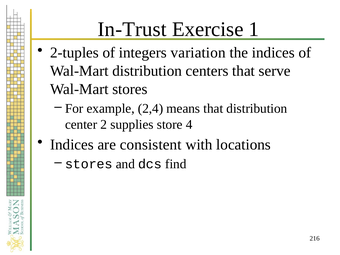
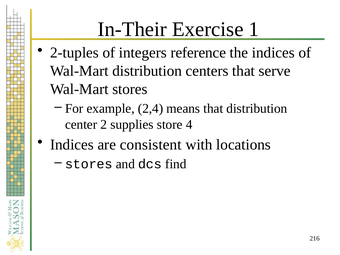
In-Trust: In-Trust -> In-Their
variation: variation -> reference
